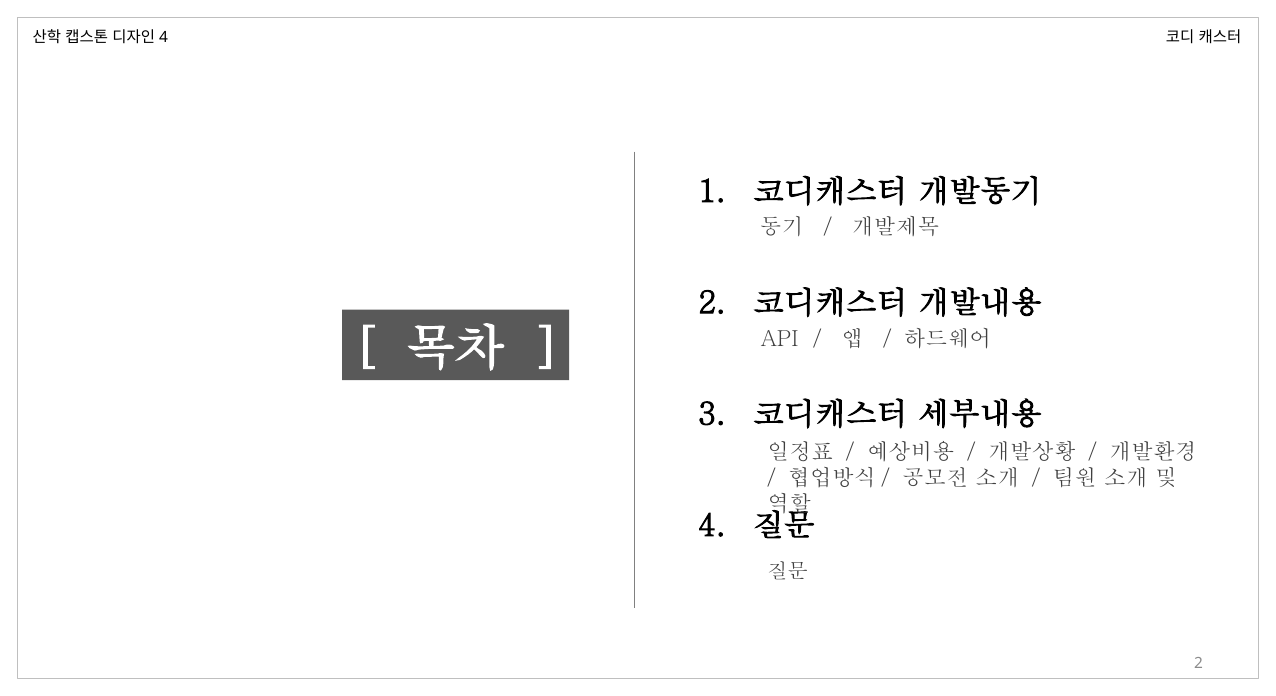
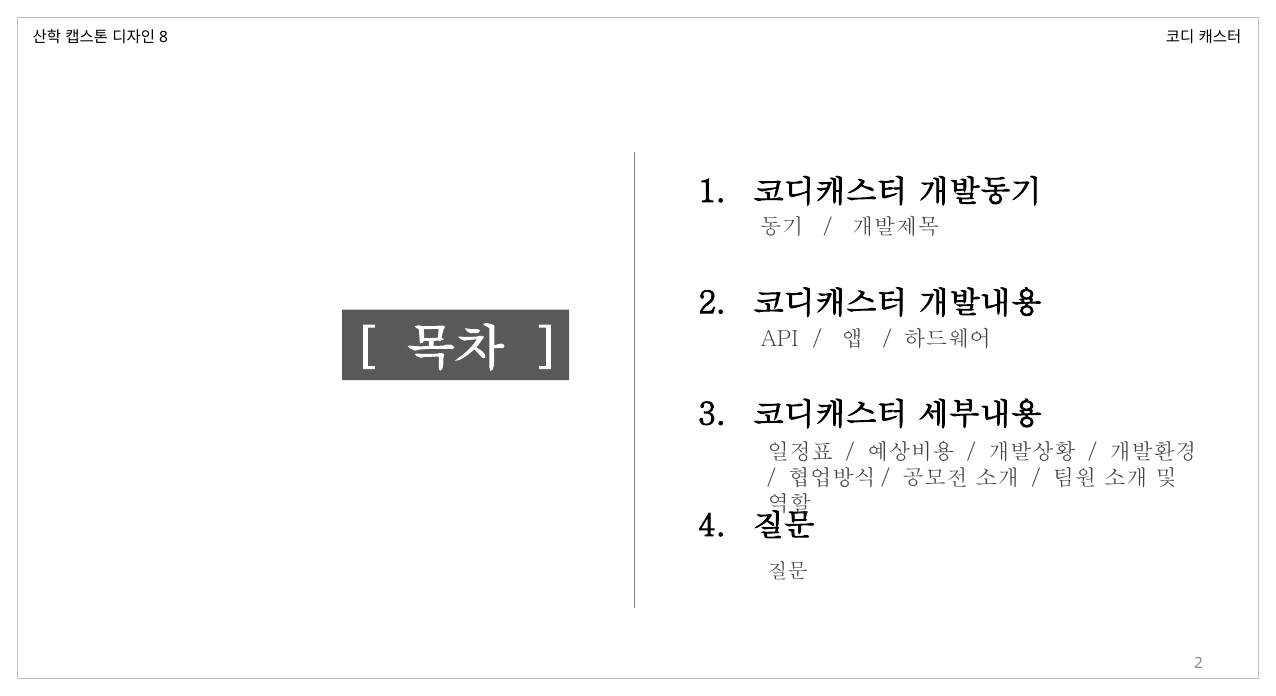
4 at (163, 38): 4 -> 8
